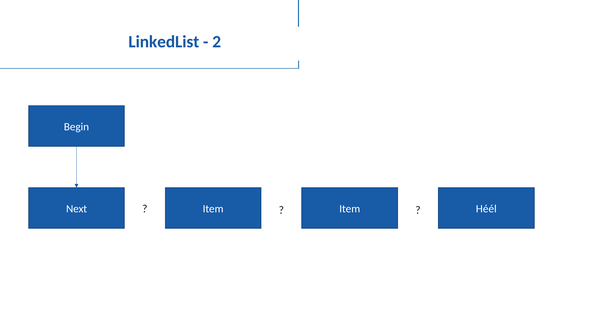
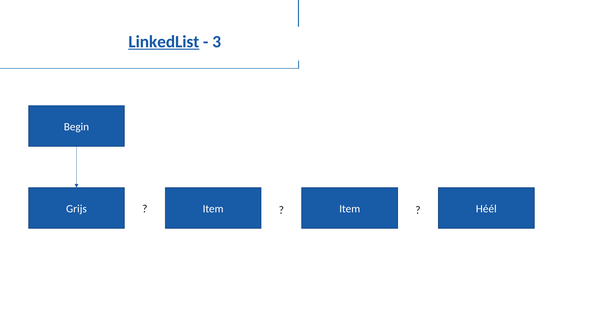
LinkedList underline: none -> present
2: 2 -> 3
Next: Next -> Grijs
